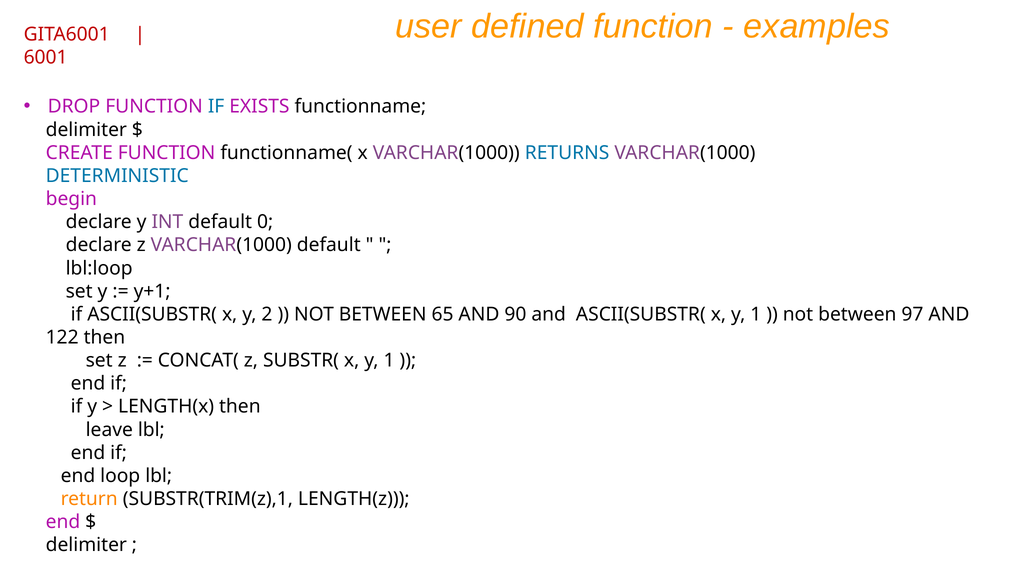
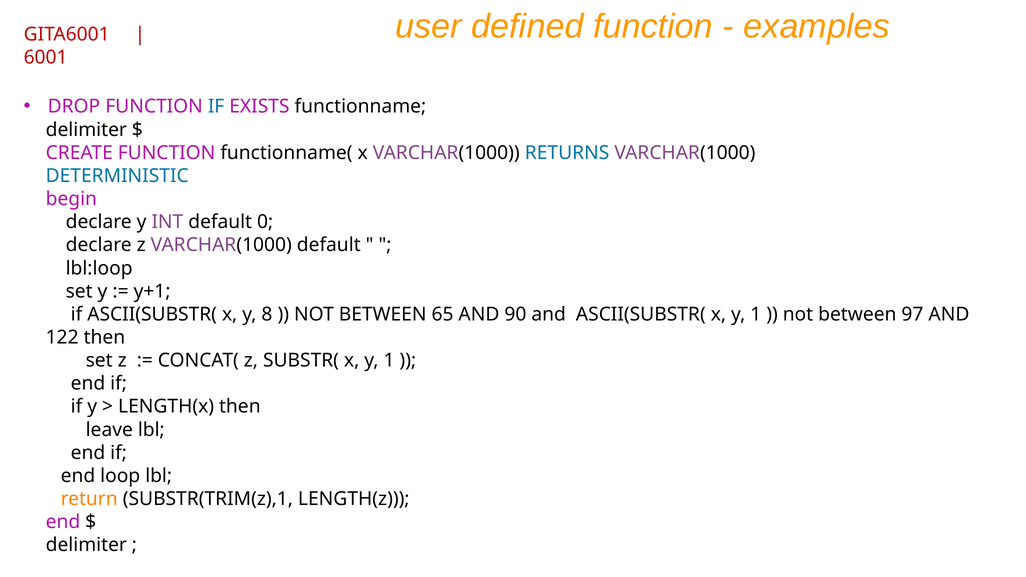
2: 2 -> 8
